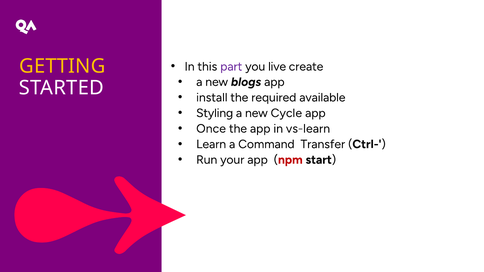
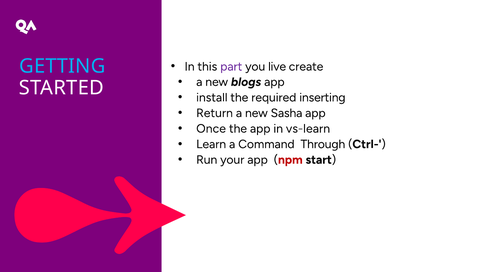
GETTING colour: yellow -> light blue
available: available -> inserting
Styling: Styling -> Return
Cycle: Cycle -> Sasha
Transfer: Transfer -> Through
